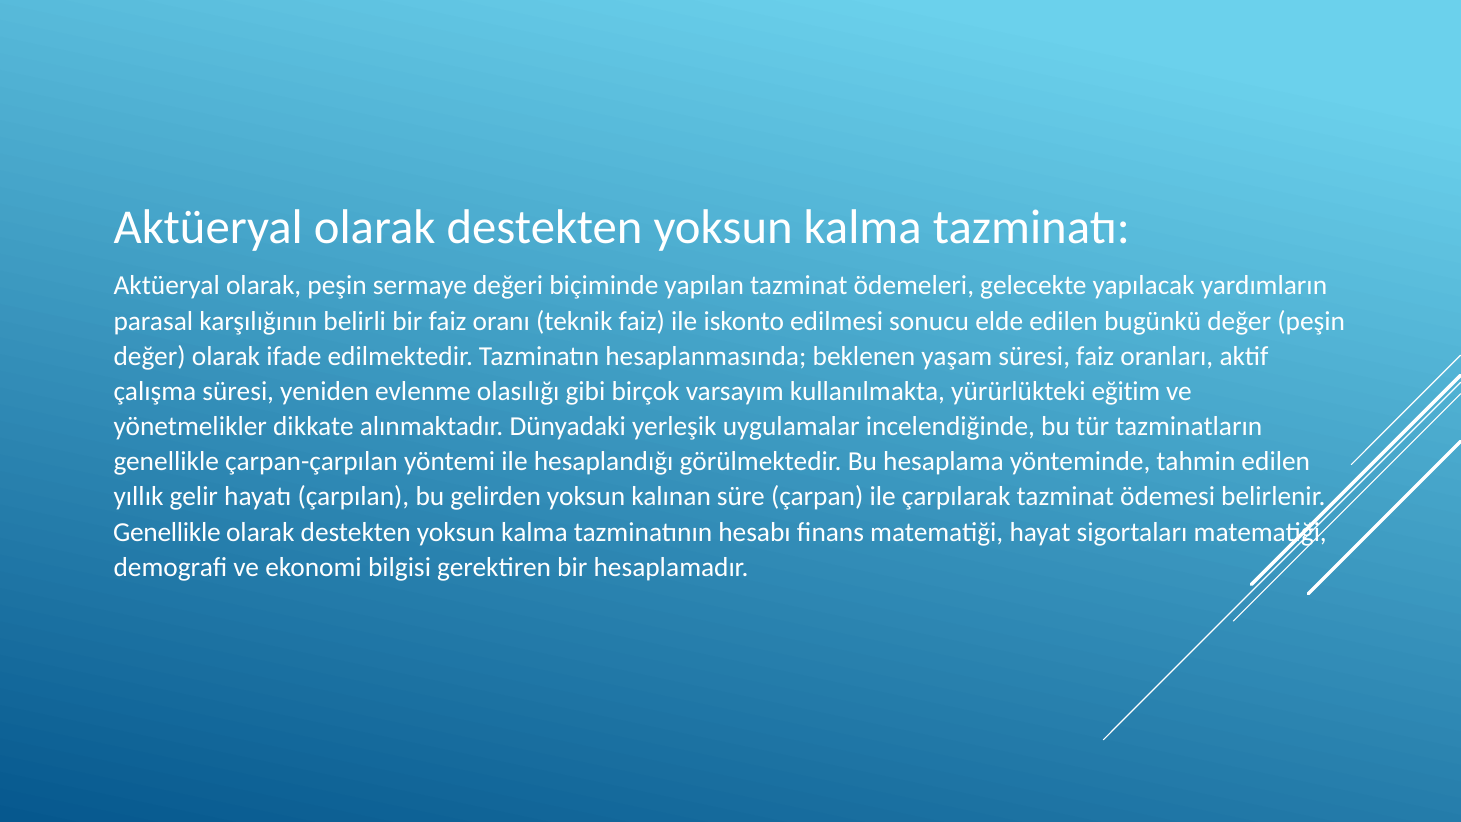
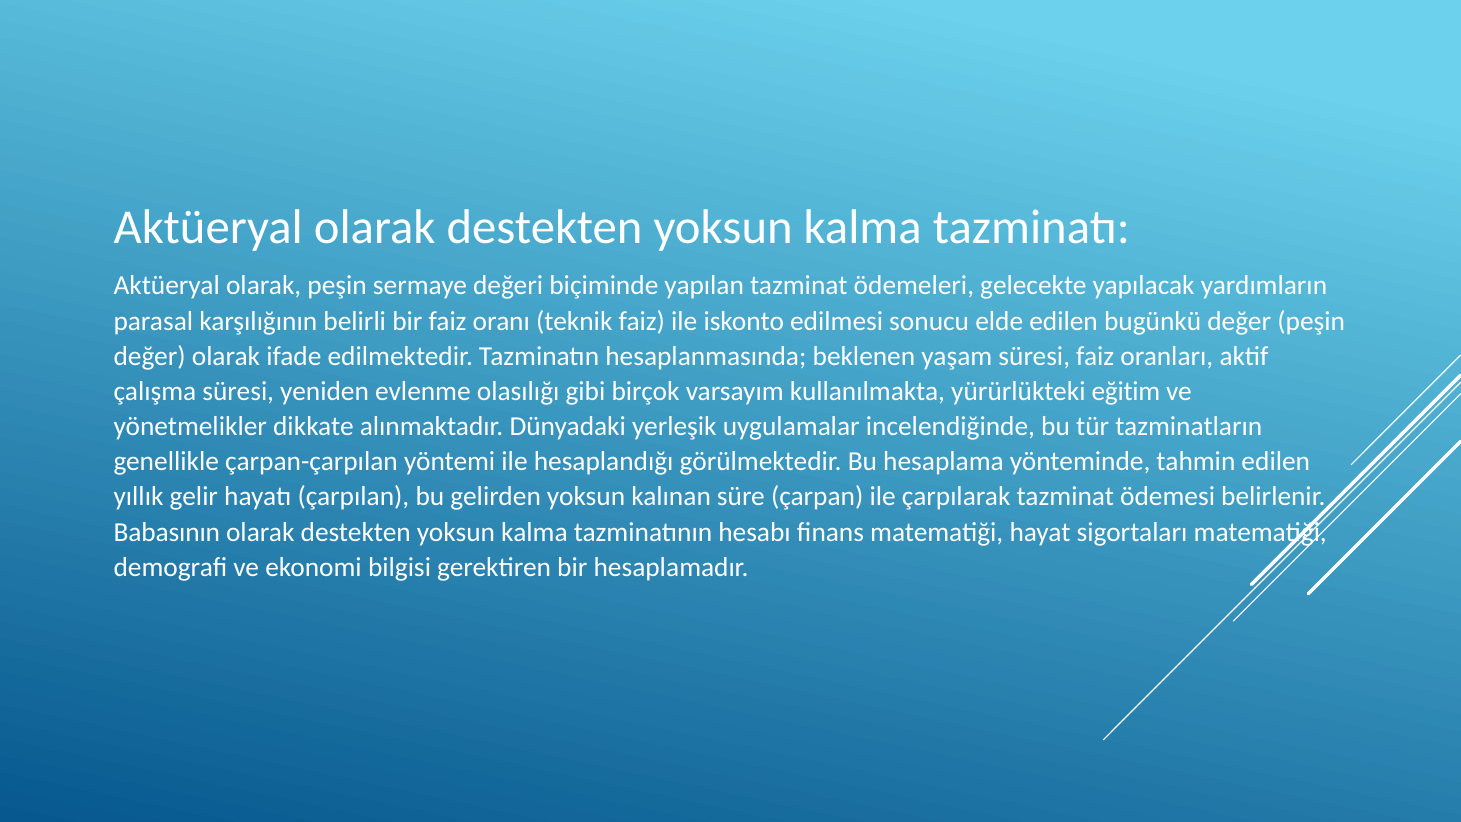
Genellikle at (167, 532): Genellikle -> Babasının
